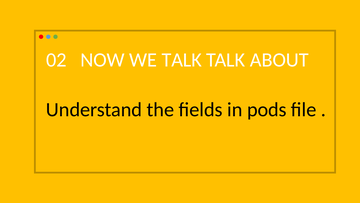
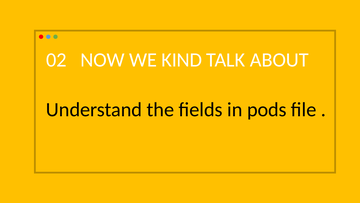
WE TALK: TALK -> KIND
